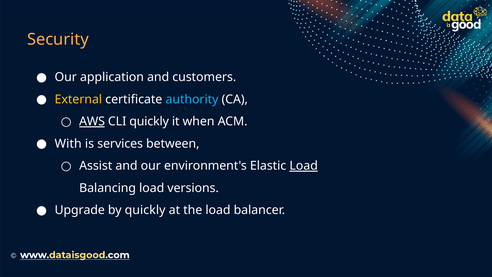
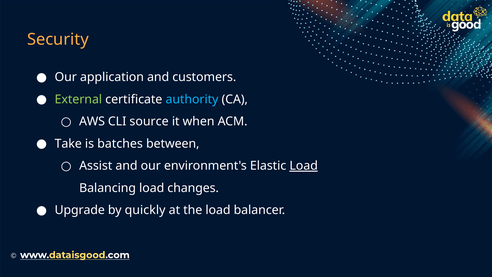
External colour: yellow -> light green
AWS underline: present -> none
CLI quickly: quickly -> source
With: With -> Take
services: services -> batches
versions: versions -> changes
